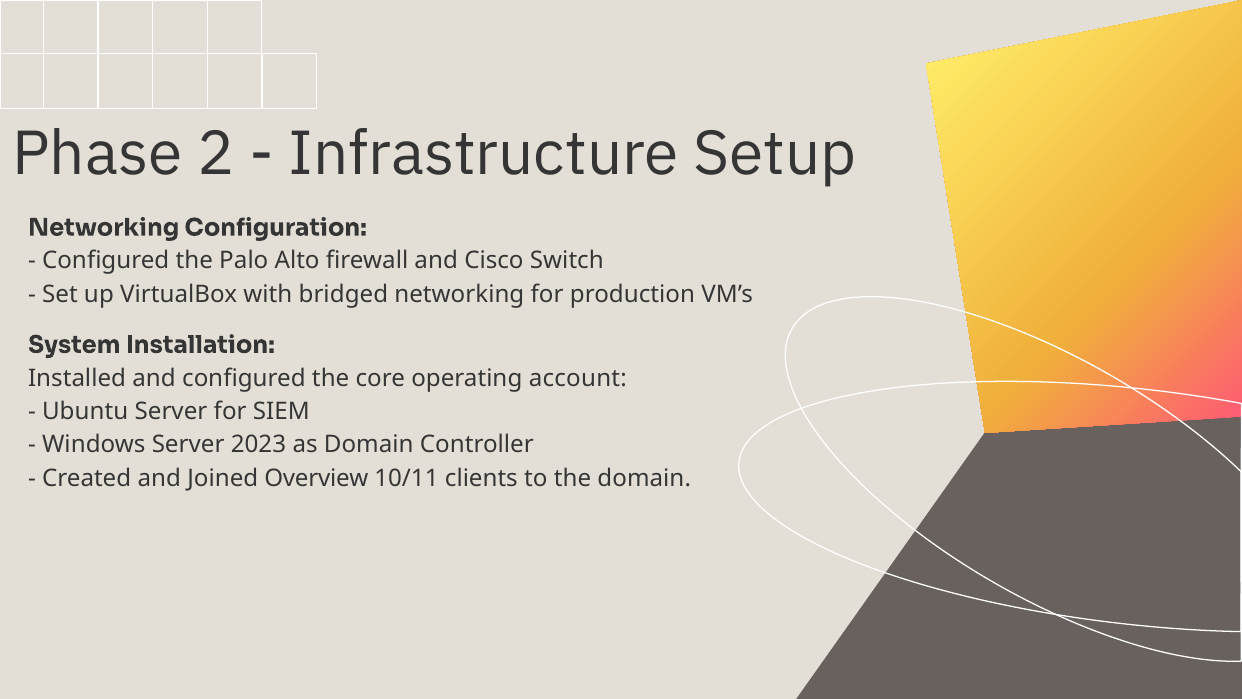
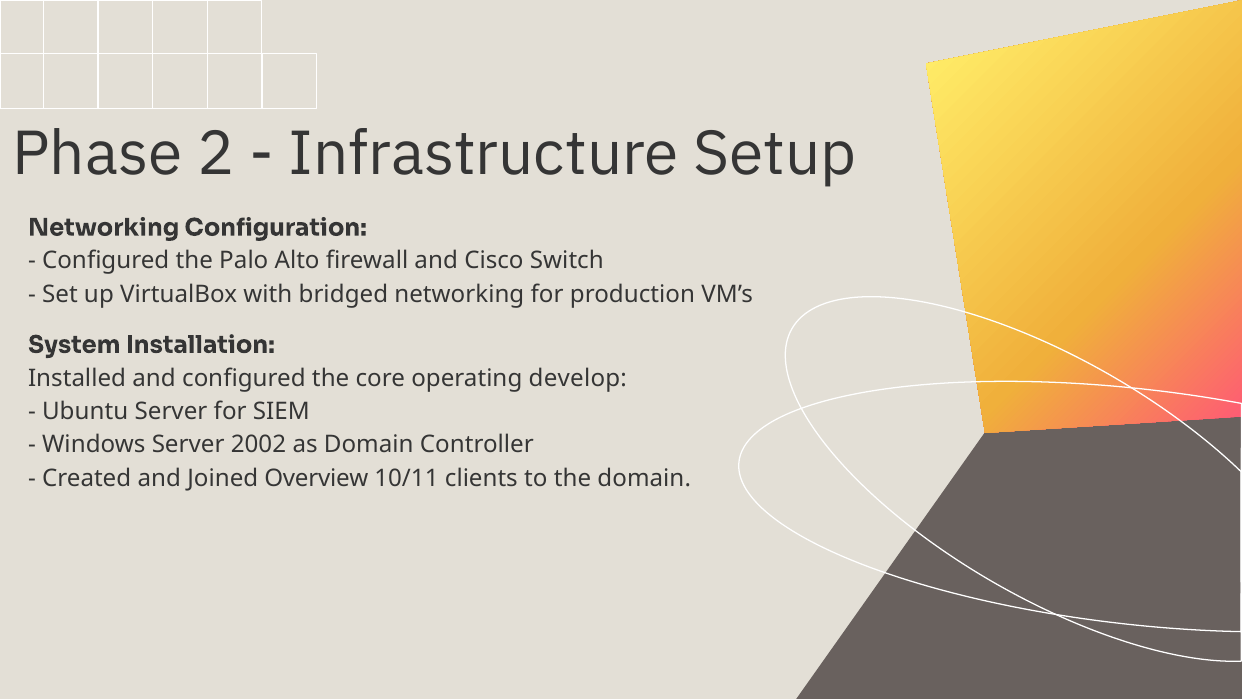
account: account -> develop
2023: 2023 -> 2002
